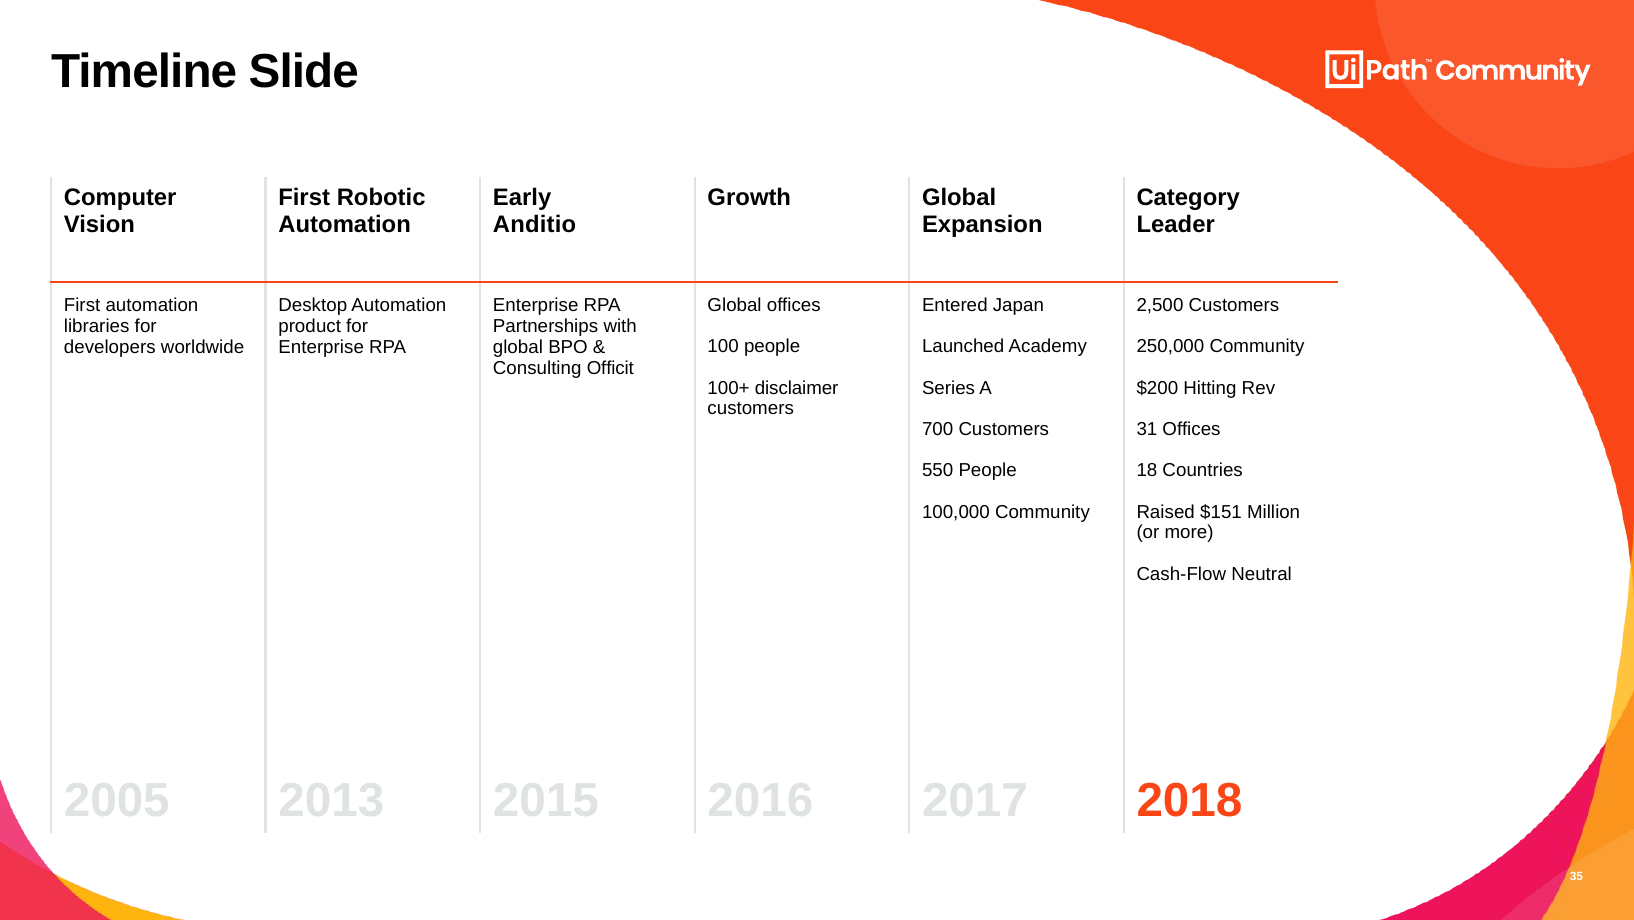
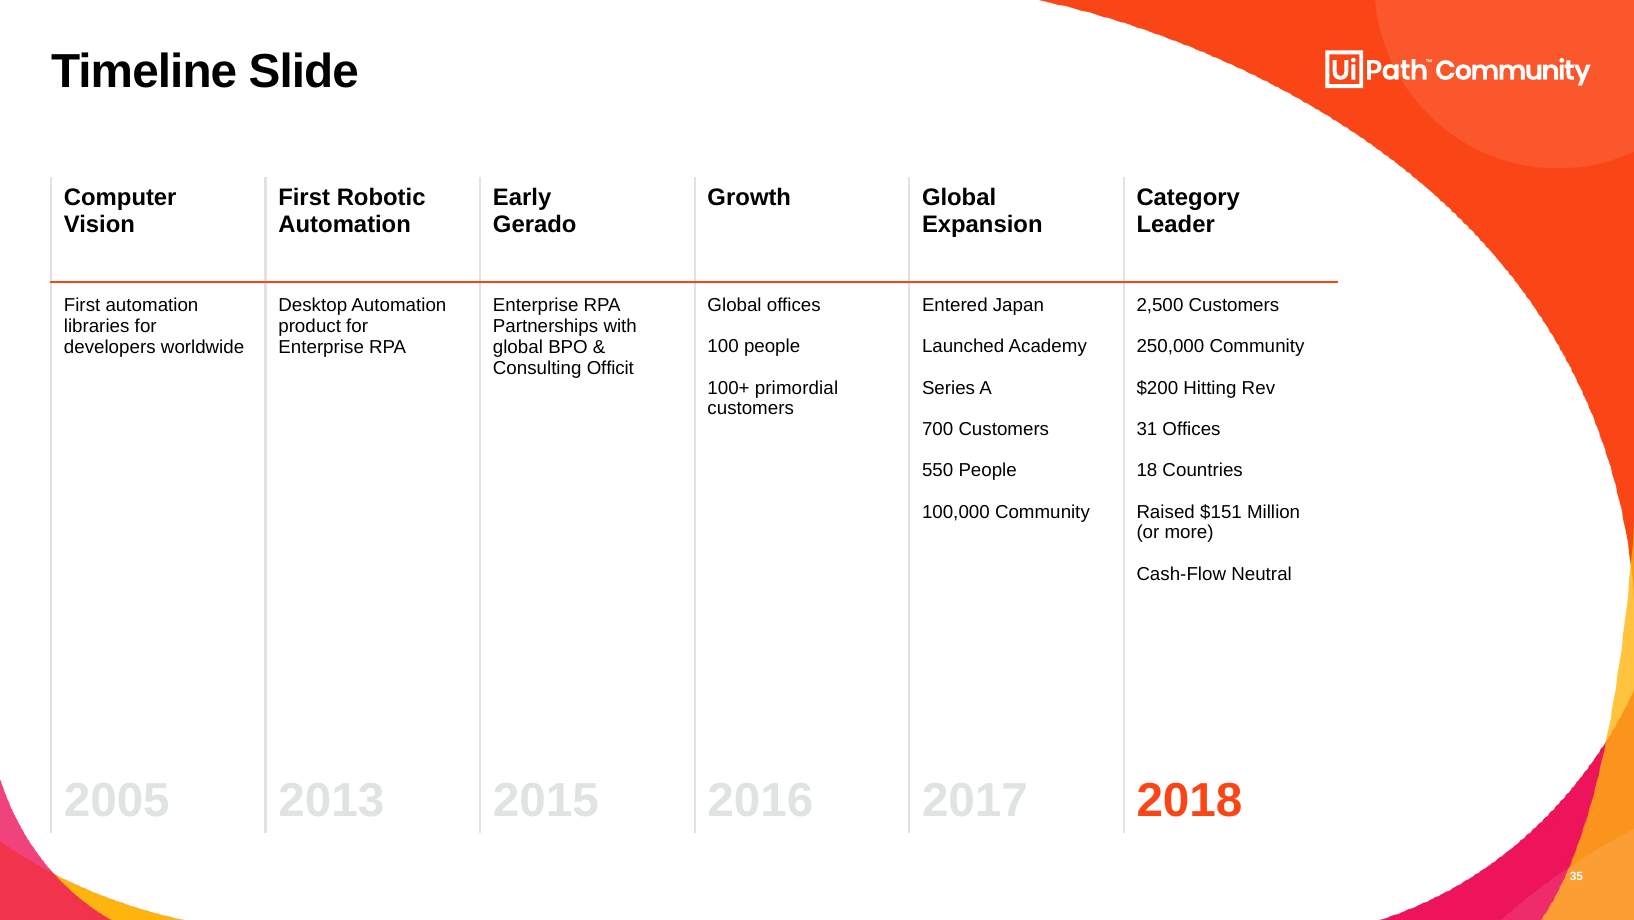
Anditio: Anditio -> Gerado
disclaimer: disclaimer -> primordial
